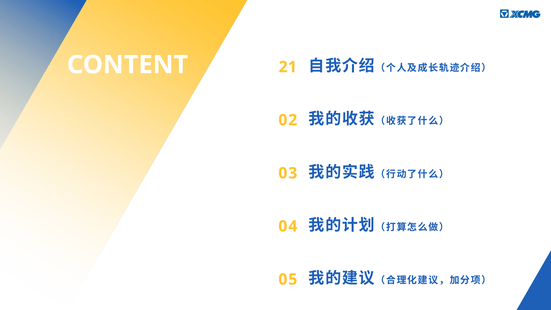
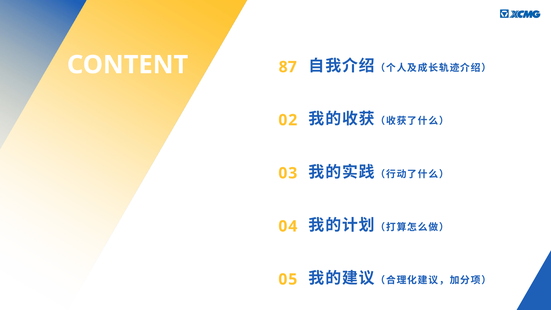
21: 21 -> 87
